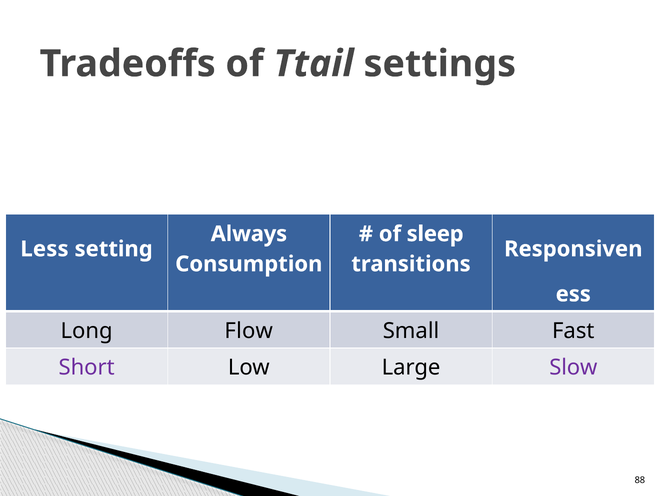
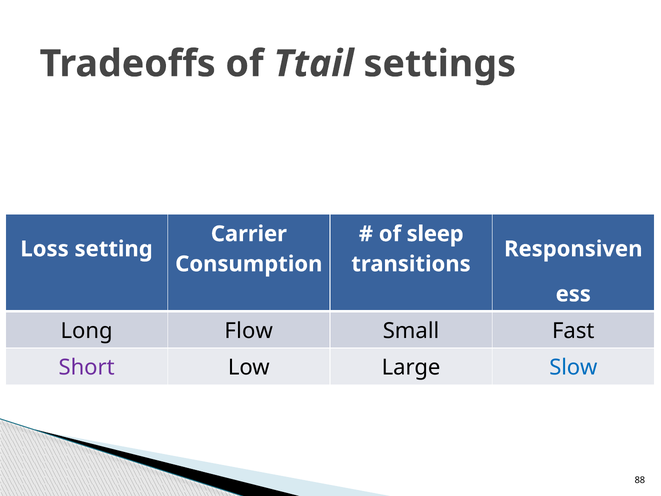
Always: Always -> Carrier
Less: Less -> Loss
Slow colour: purple -> blue
